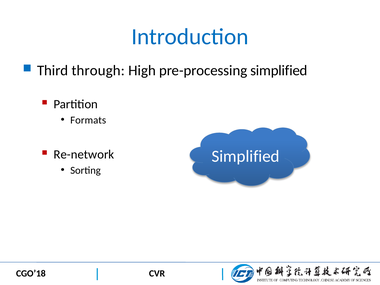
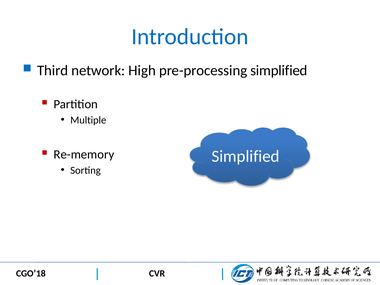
through: through -> network
Formats: Formats -> Multiple
Re-network: Re-network -> Re-memory
